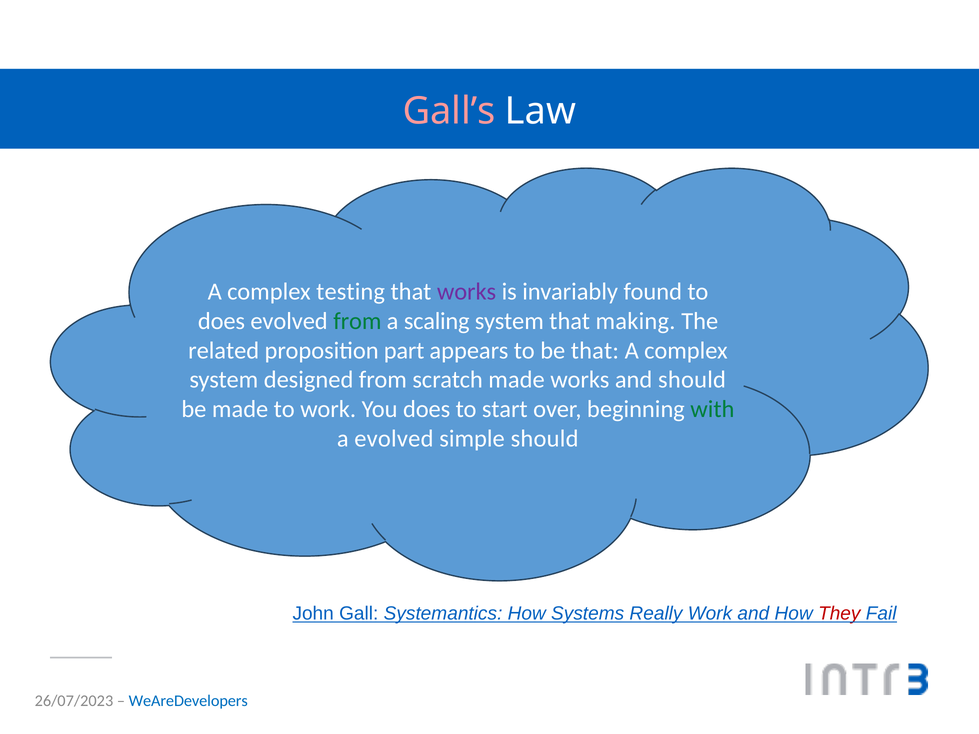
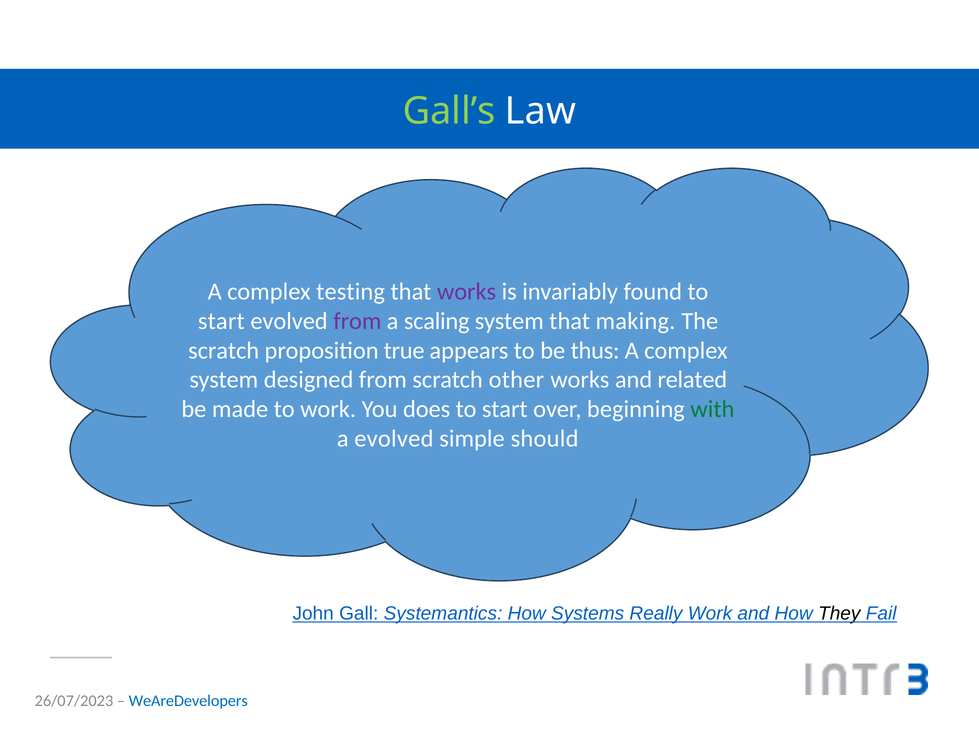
Gall’s colour: pink -> light green
does at (221, 321): does -> start
from at (357, 321) colour: green -> purple
related at (224, 351): related -> scratch
part: part -> true
be that: that -> thus
scratch made: made -> other
and should: should -> related
They colour: red -> black
